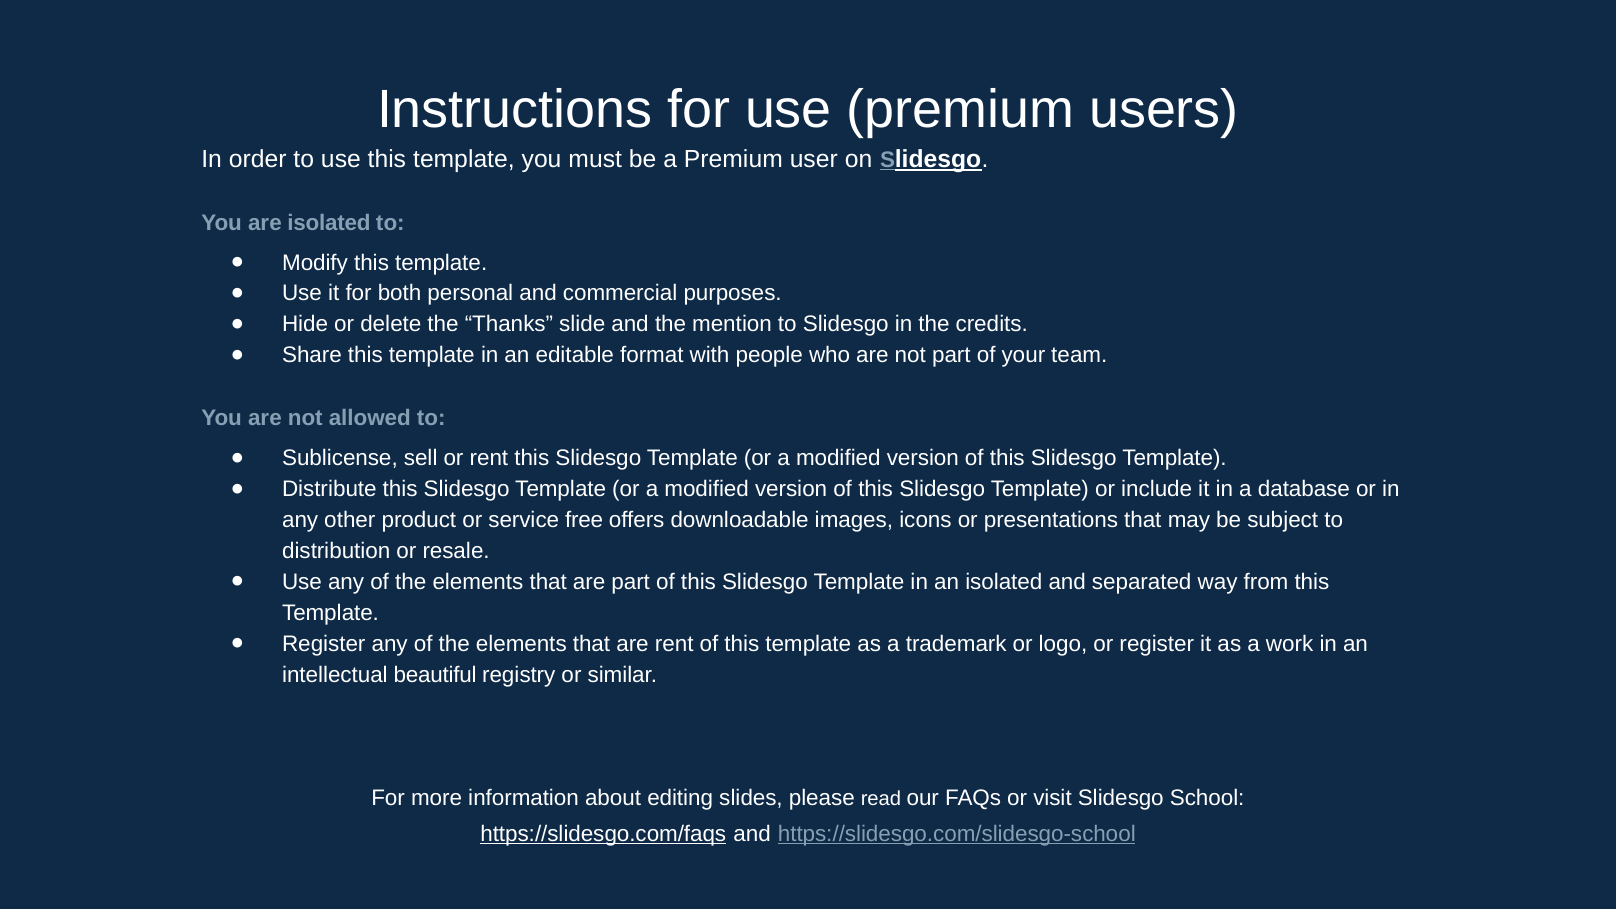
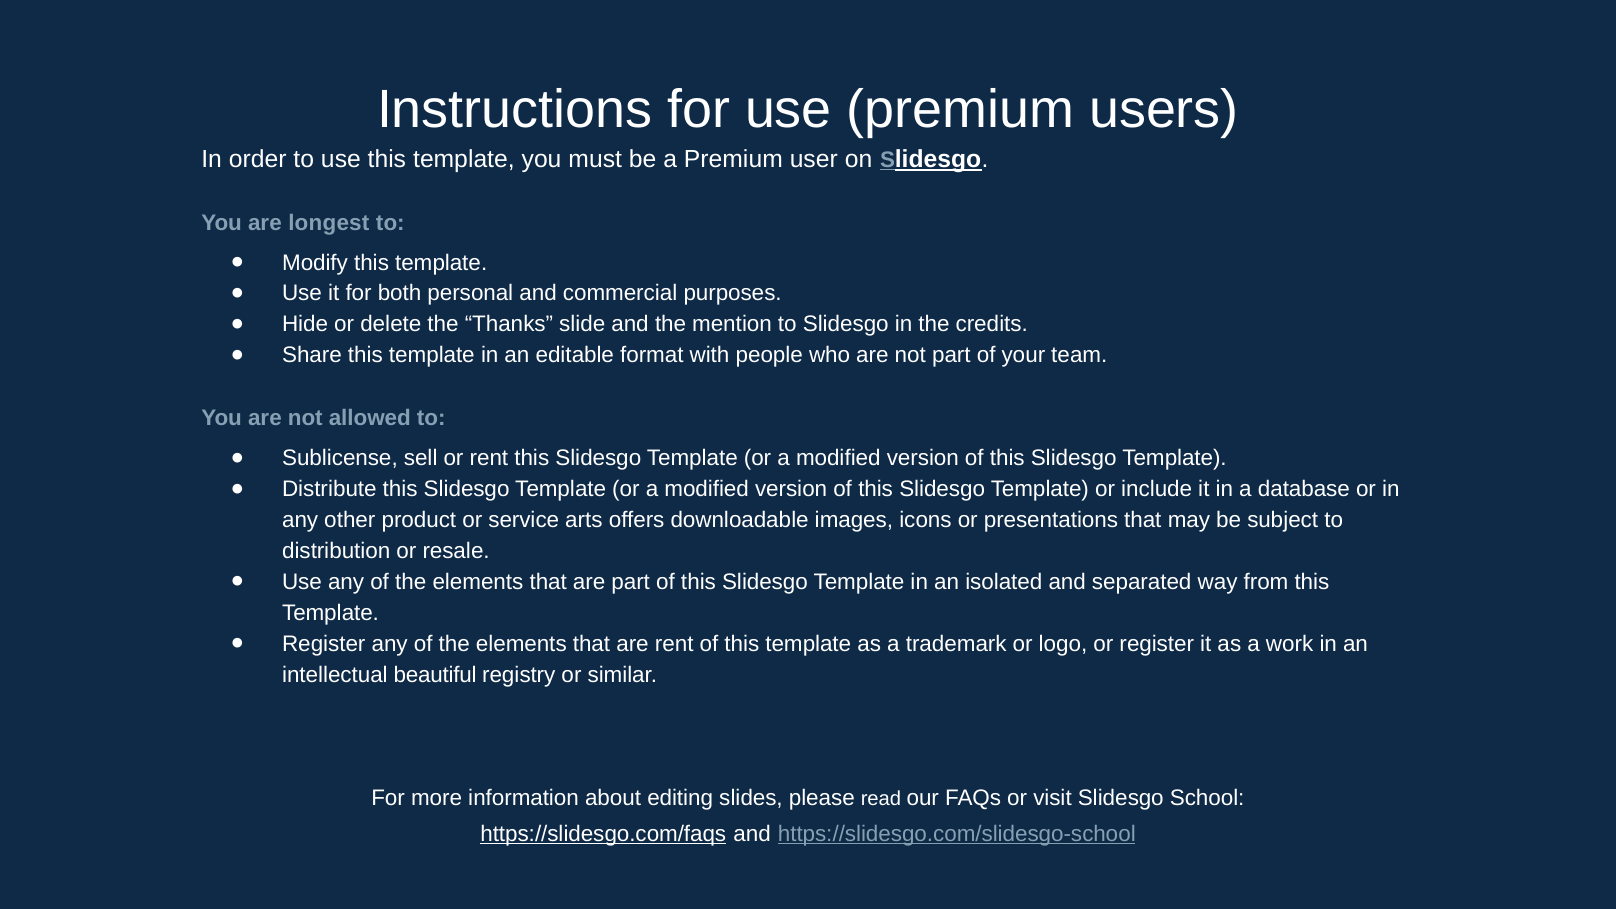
are isolated: isolated -> longest
free: free -> arts
